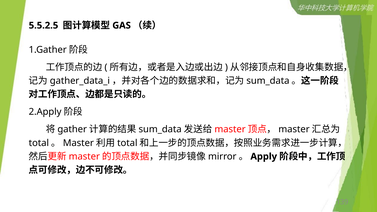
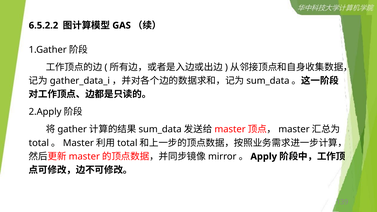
5.5.2.5: 5.5.2.5 -> 6.5.2.2
